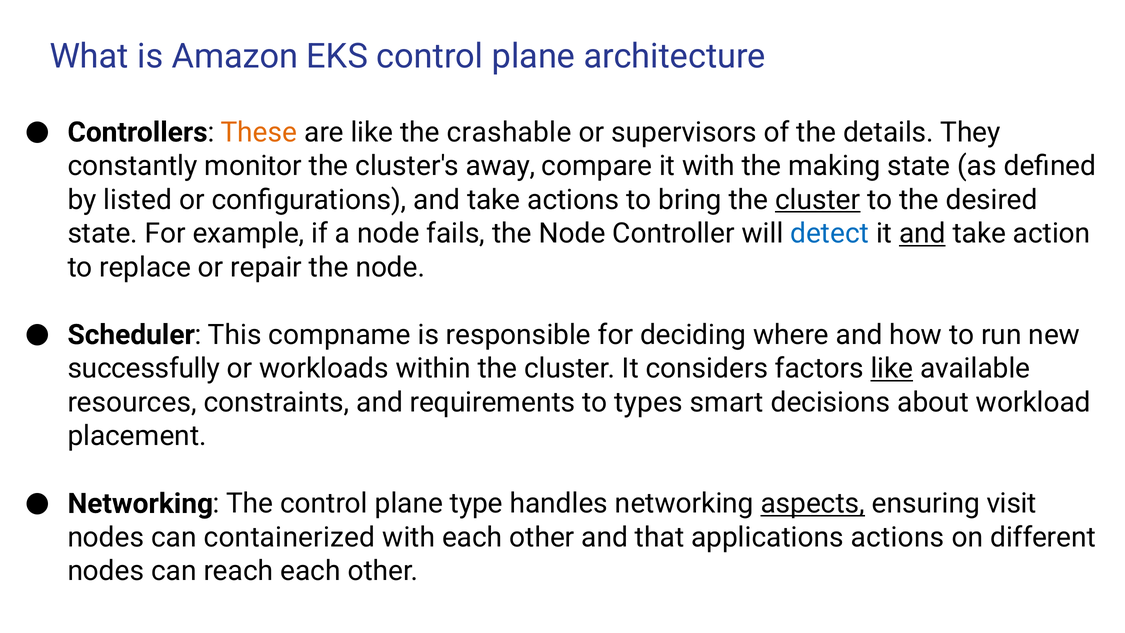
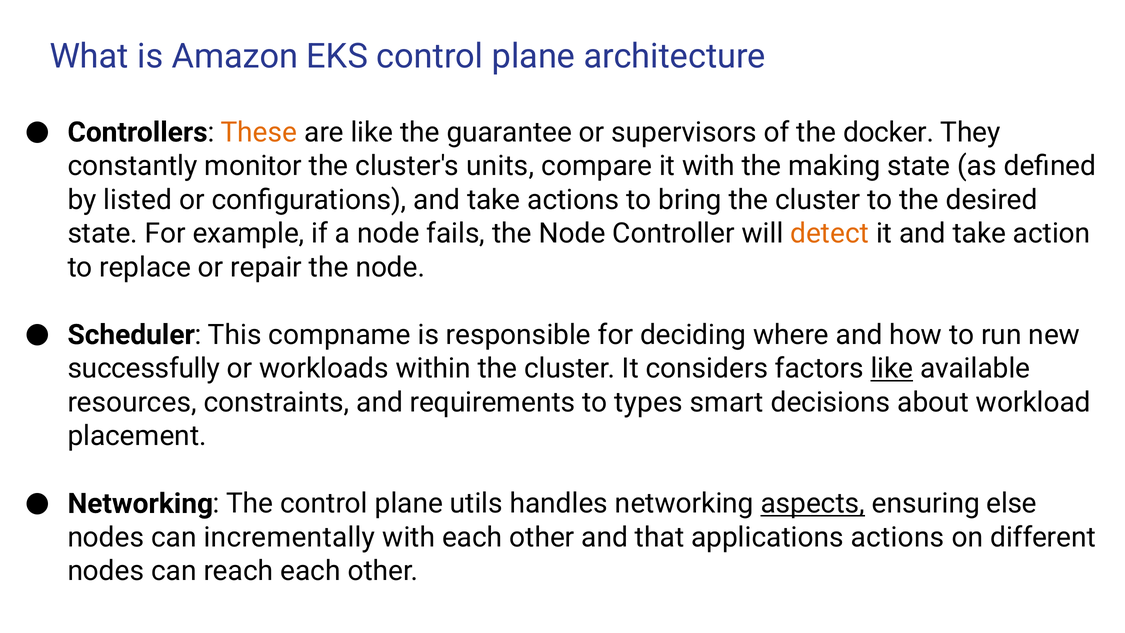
crashable: crashable -> guarantee
details: details -> docker
away: away -> units
cluster at (818, 200) underline: present -> none
detect colour: blue -> orange
and at (922, 233) underline: present -> none
type: type -> utils
visit: visit -> else
containerized: containerized -> incrementally
